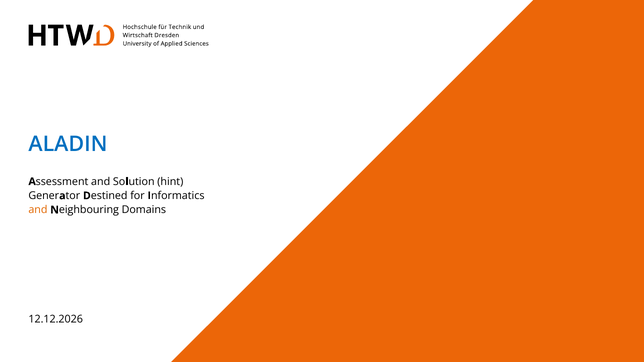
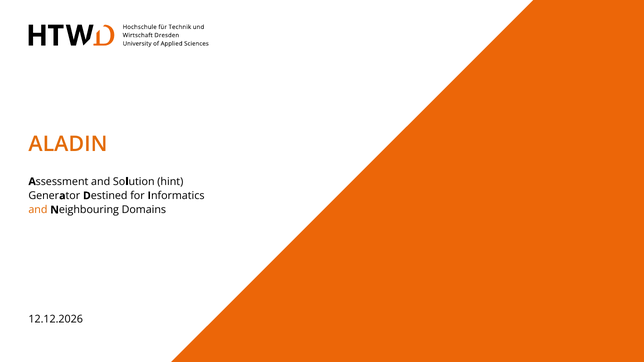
ALADIN colour: blue -> orange
